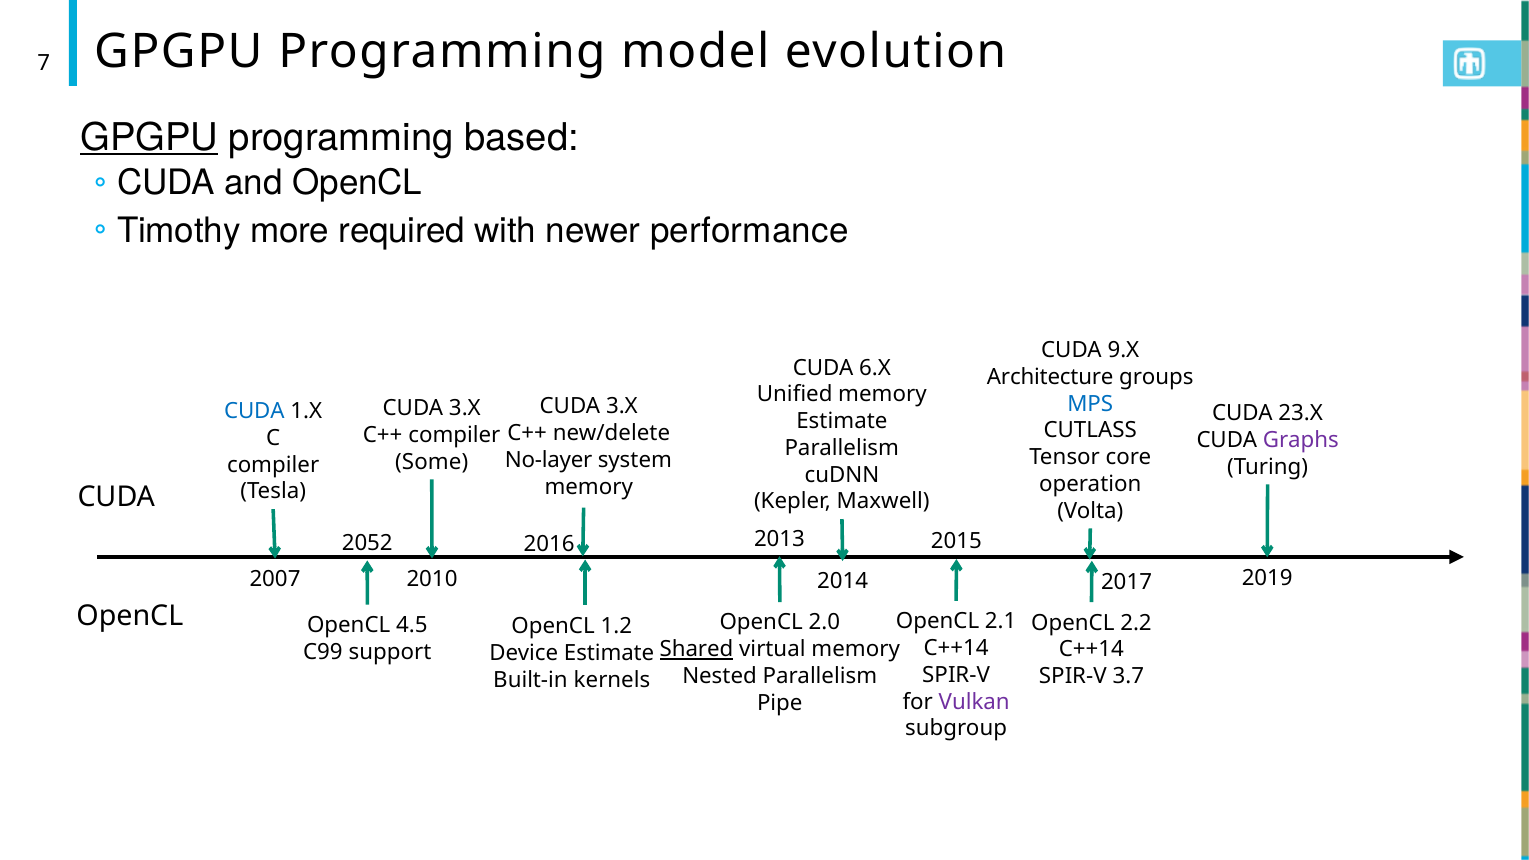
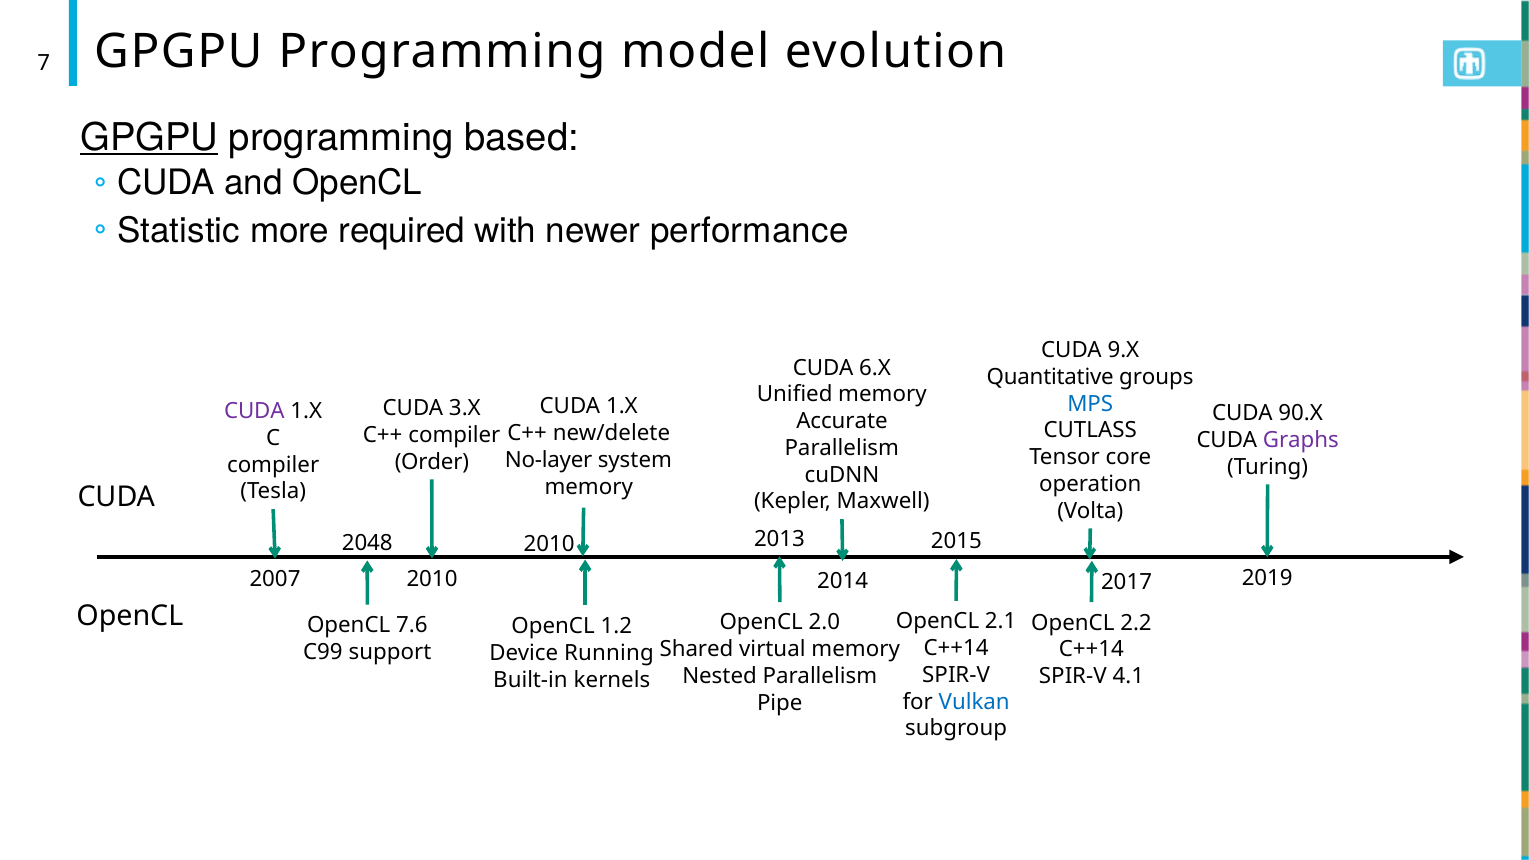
Timothy: Timothy -> Statistic
Architecture: Architecture -> Quantitative
3.X at (622, 406): 3.X -> 1.X
CUDA at (254, 411) colour: blue -> purple
23.X: 23.X -> 90.X
Estimate at (842, 421): Estimate -> Accurate
Some: Some -> Order
2052: 2052 -> 2048
2016 at (549, 545): 2016 -> 2010
4.5: 4.5 -> 7.6
Shared underline: present -> none
Device Estimate: Estimate -> Running
3.7: 3.7 -> 4.1
Vulkan colour: purple -> blue
